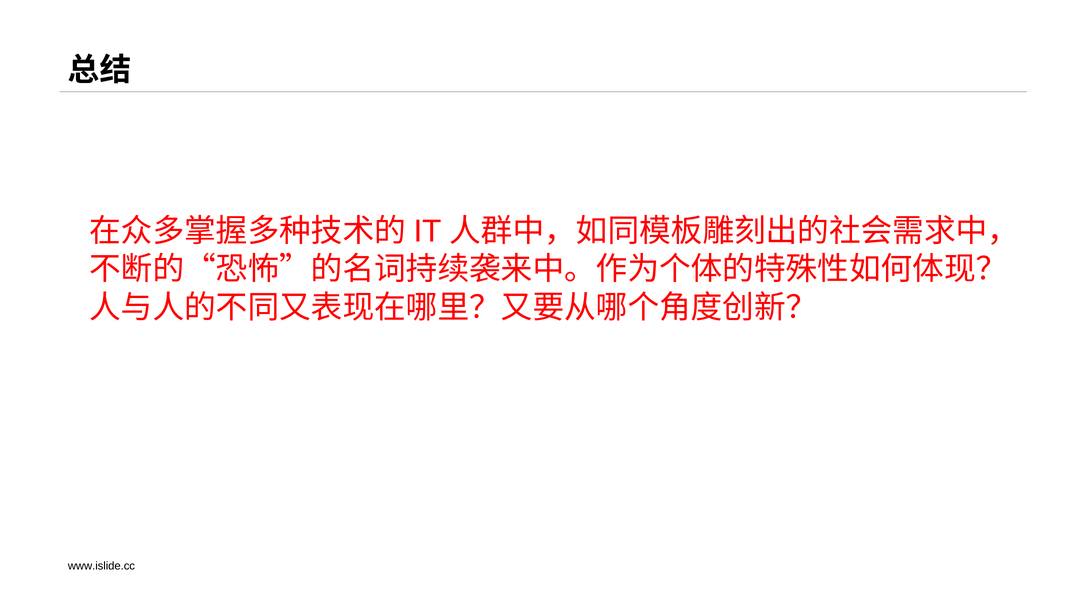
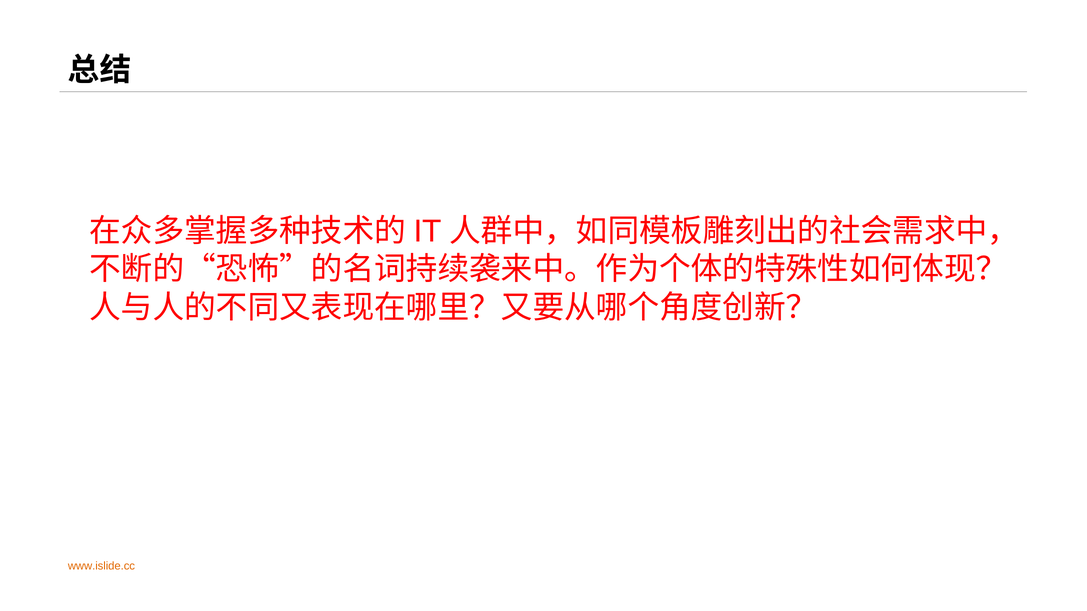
www.islide.cc colour: black -> orange
